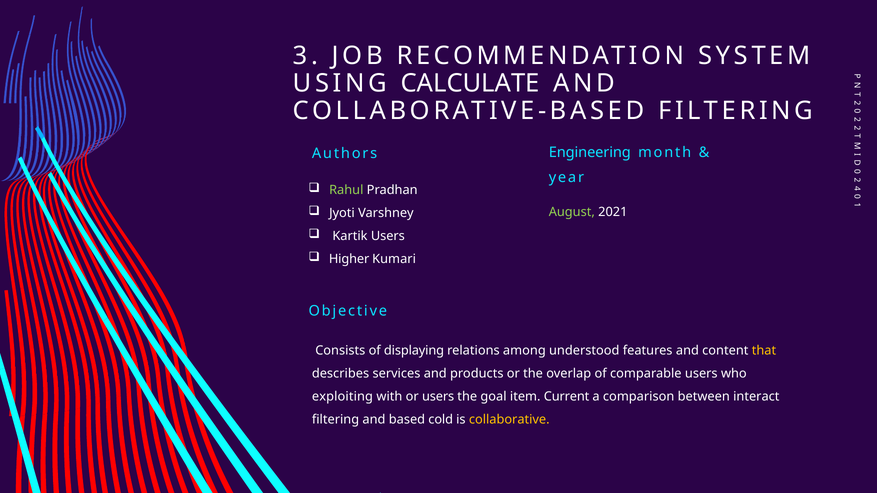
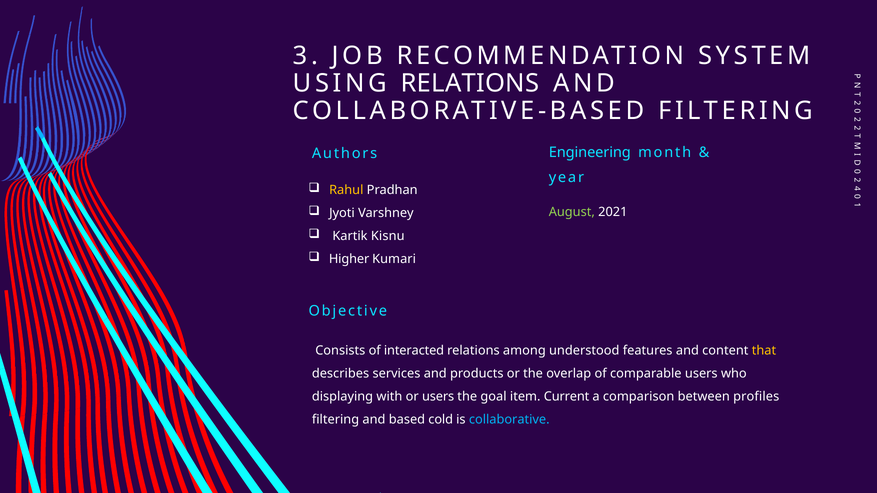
USING CALCULATE: CALCULATE -> RELATIONS
Rahul colour: light green -> yellow
Kartik Users: Users -> Kisnu
displaying: displaying -> interacted
exploiting: exploiting -> displaying
interact: interact -> profiles
collaborative colour: yellow -> light blue
